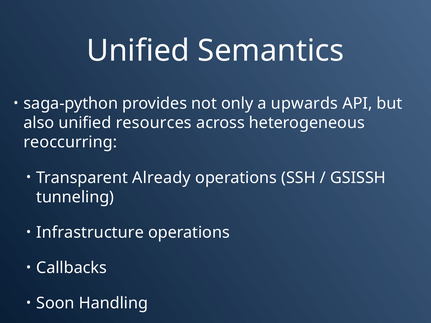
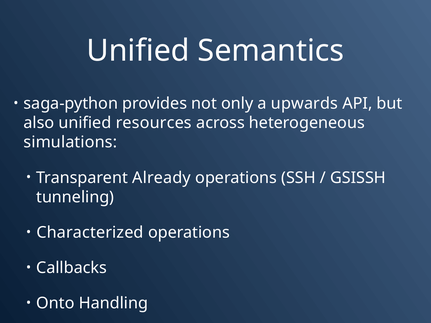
reoccurring: reoccurring -> simulations
Infrastructure: Infrastructure -> Characterized
Soon: Soon -> Onto
